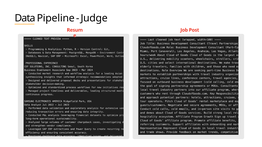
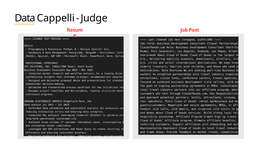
Pipeline: Pipeline -> Cappelli
